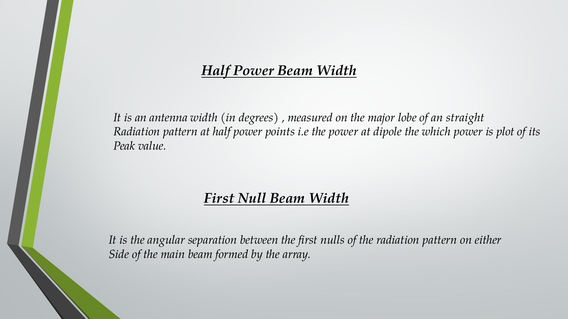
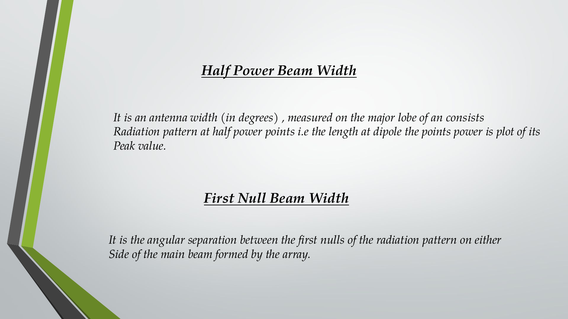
straight: straight -> consists
the power: power -> length
the which: which -> points
